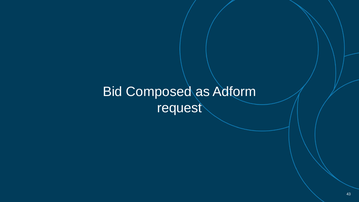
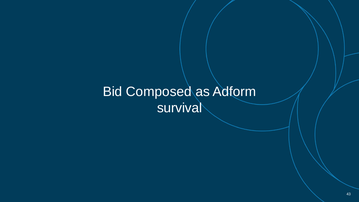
request: request -> survival
